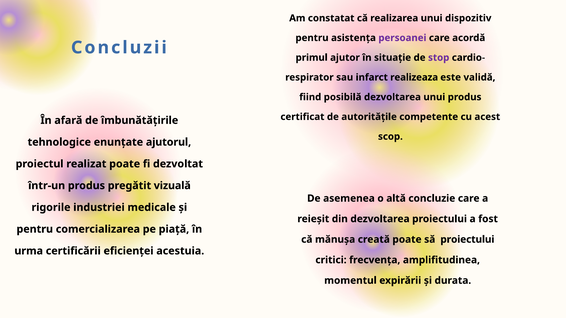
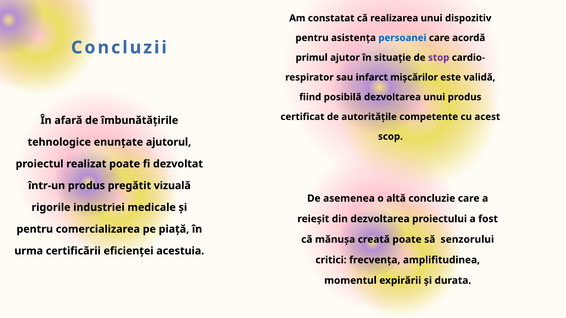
persoanei colour: purple -> blue
realizeaza: realizeaza -> mișcărilor
să proiectului: proiectului -> senzorului
